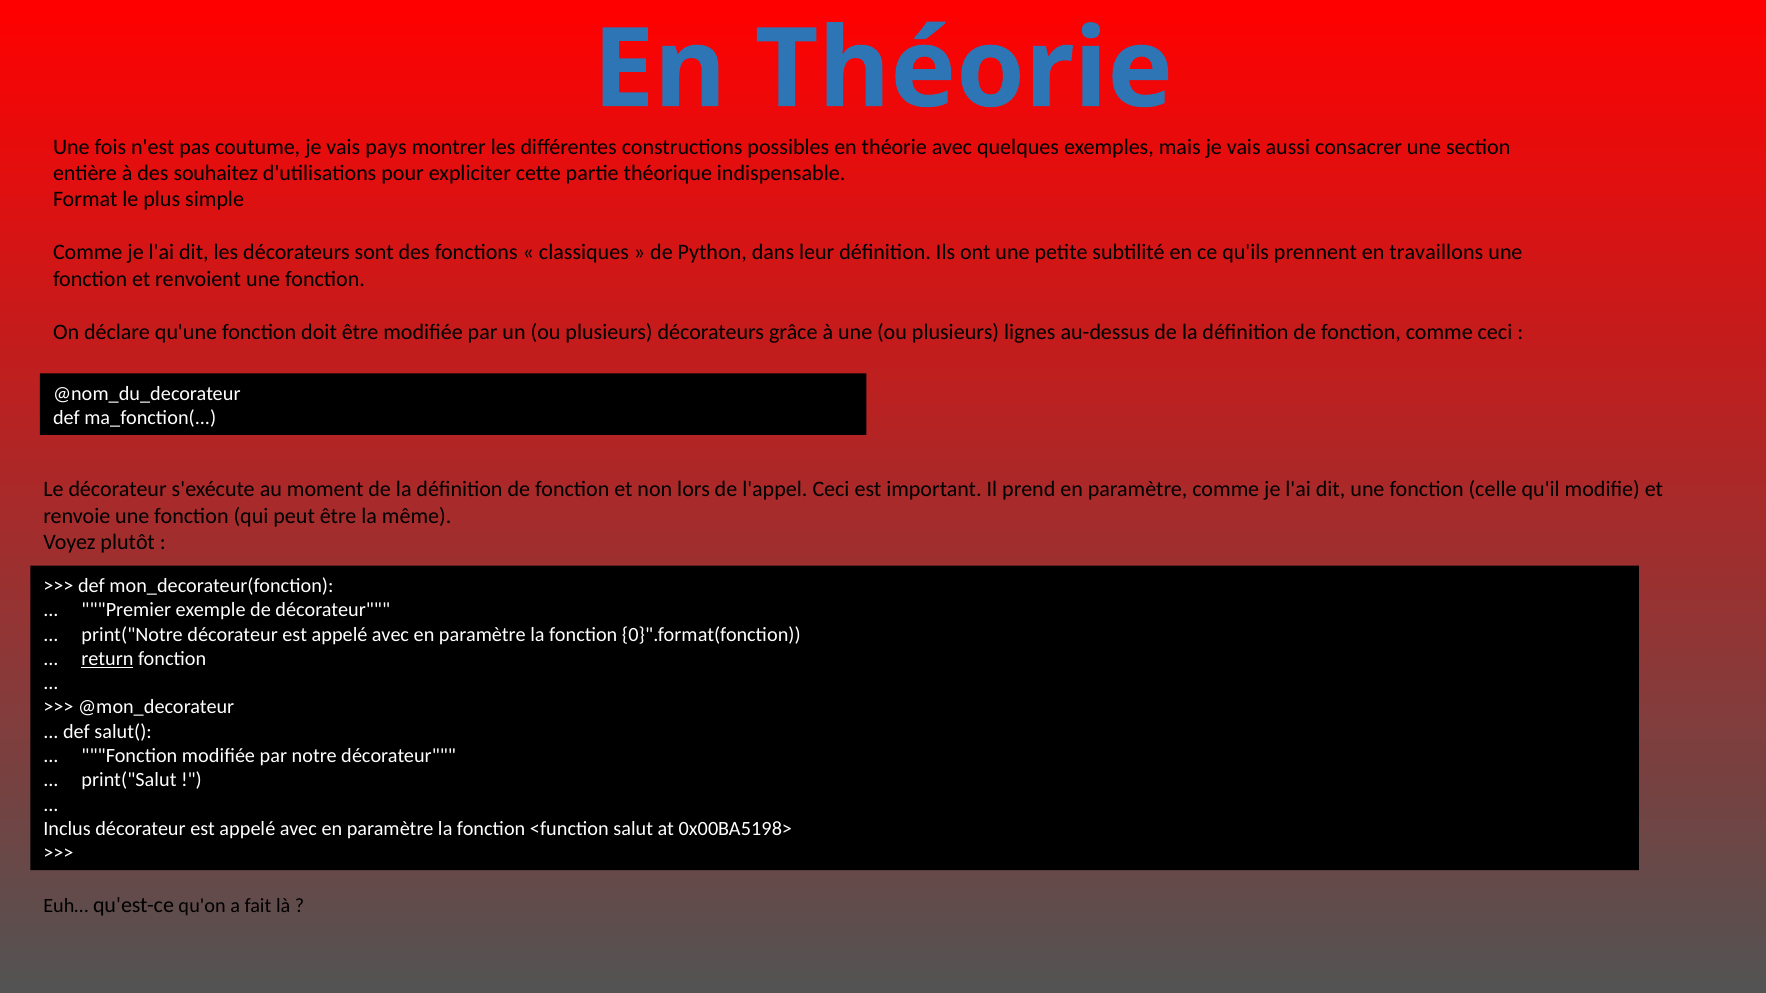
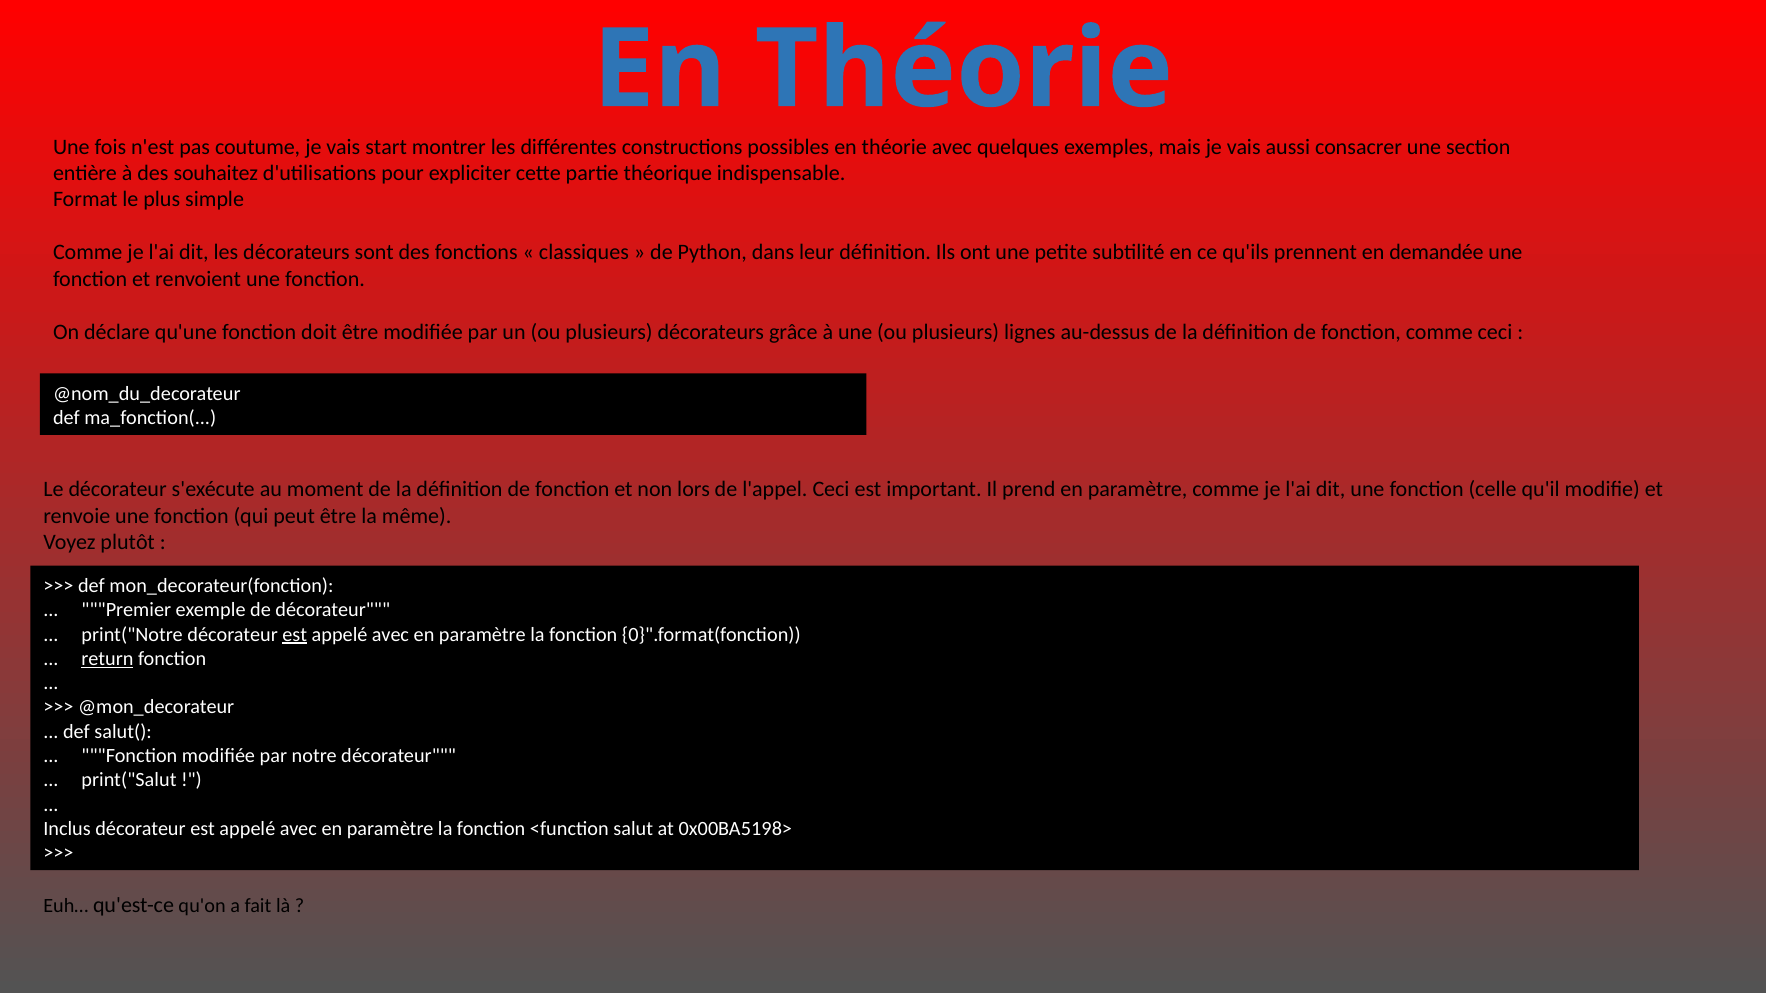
pays: pays -> start
travaillons: travaillons -> demandée
est at (295, 635) underline: none -> present
